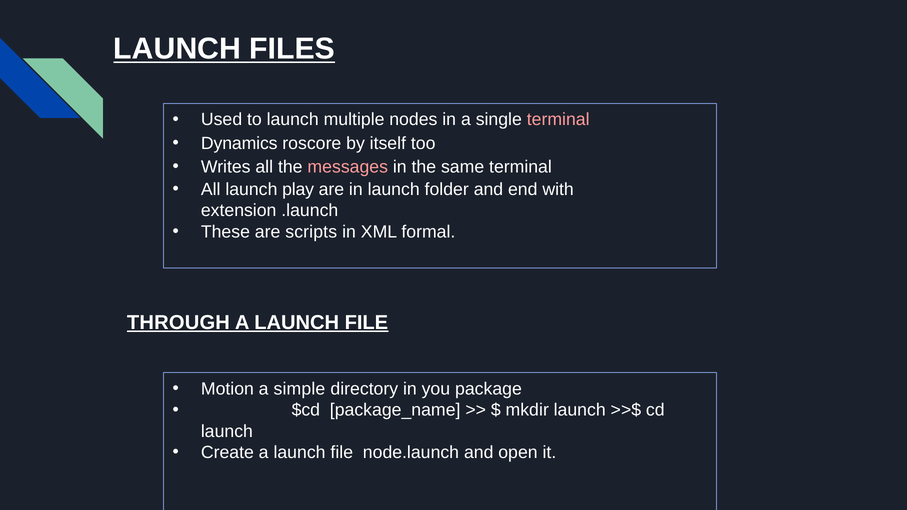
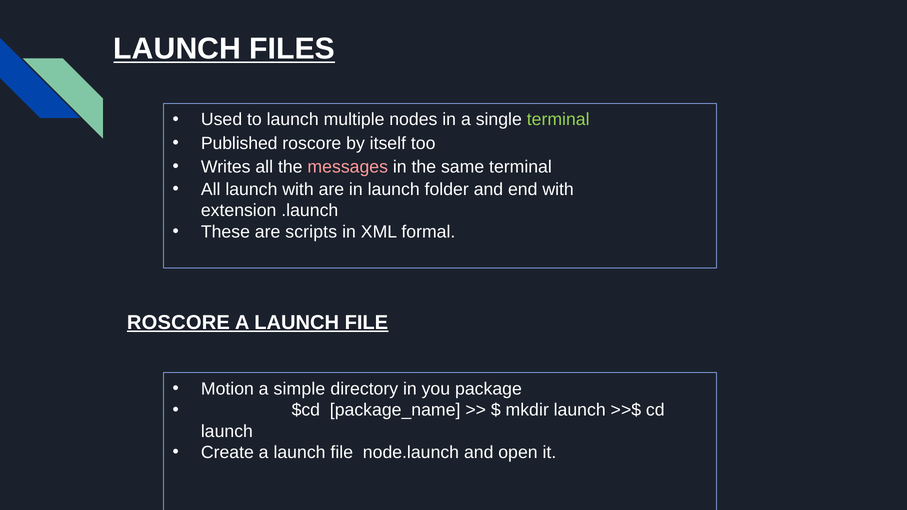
terminal at (558, 120) colour: pink -> light green
Dynamics: Dynamics -> Published
launch play: play -> with
THROUGH at (178, 323): THROUGH -> ROSCORE
